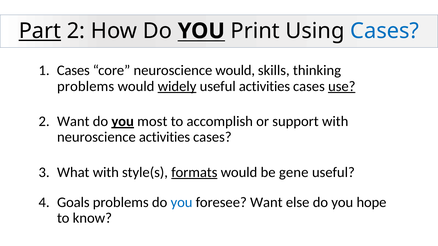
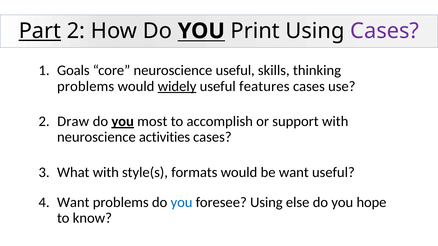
Cases at (385, 31) colour: blue -> purple
Cases at (73, 71): Cases -> Goals
neuroscience would: would -> useful
useful activities: activities -> features
use underline: present -> none
2 Want: Want -> Draw
formats underline: present -> none
be gene: gene -> want
Goals at (73, 202): Goals -> Want
foresee Want: Want -> Using
